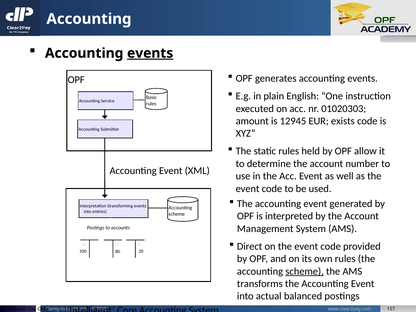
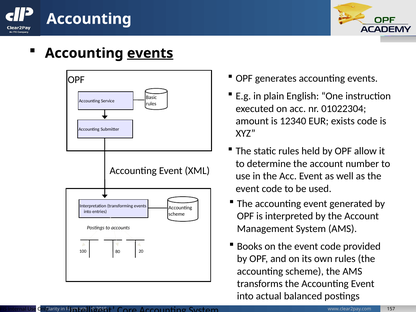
01020303: 01020303 -> 01022304
12945: 12945 -> 12340
Direct: Direct -> Books
scheme at (305, 271) underline: present -> none
